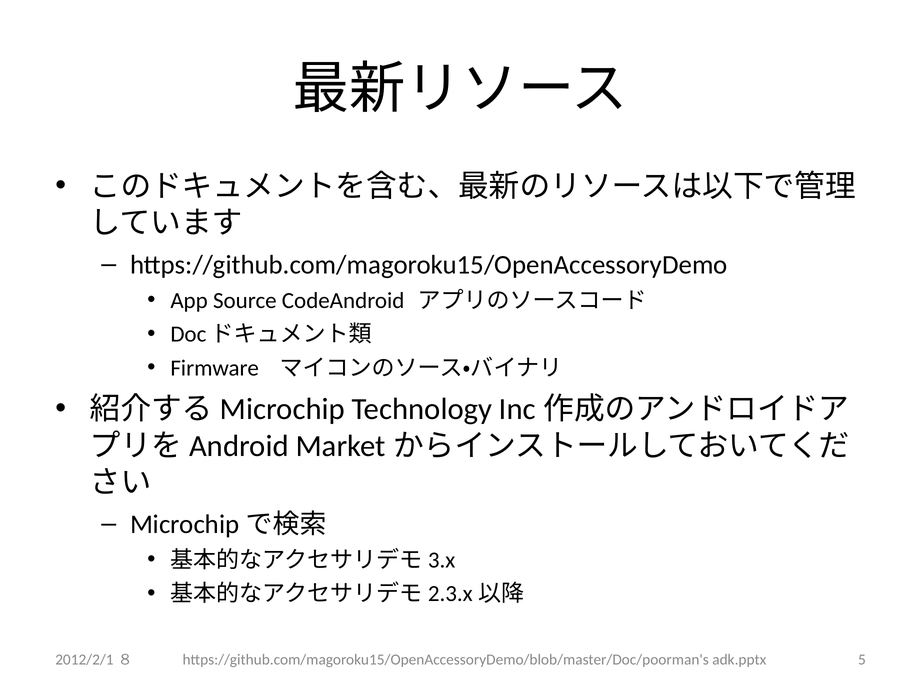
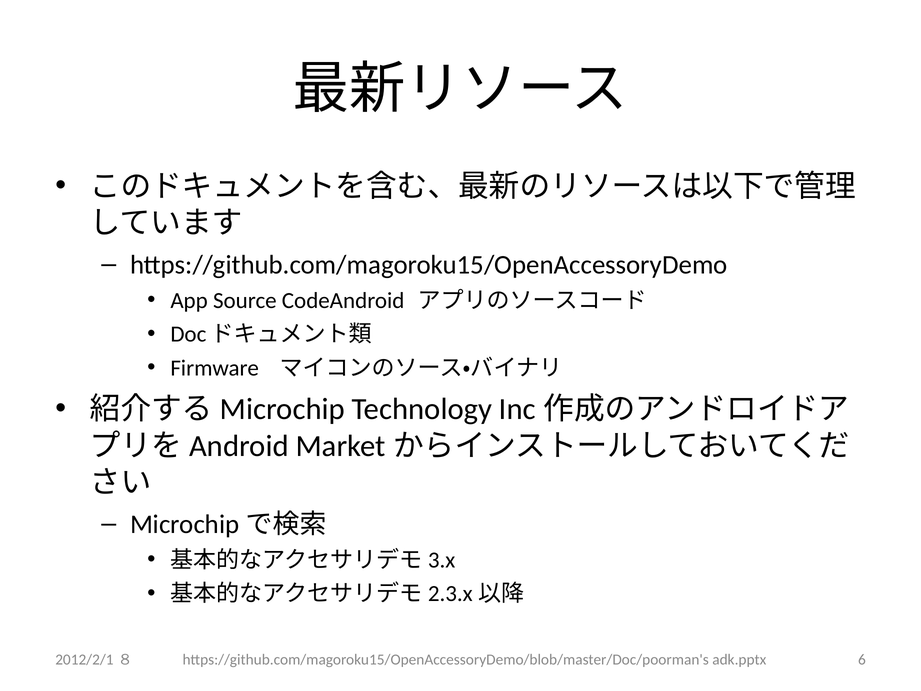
5: 5 -> 6
